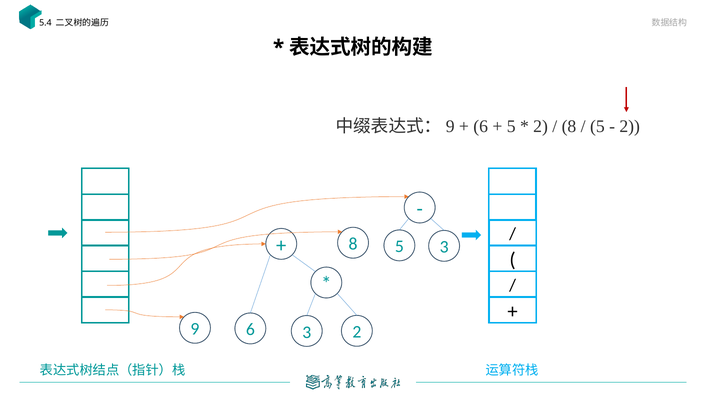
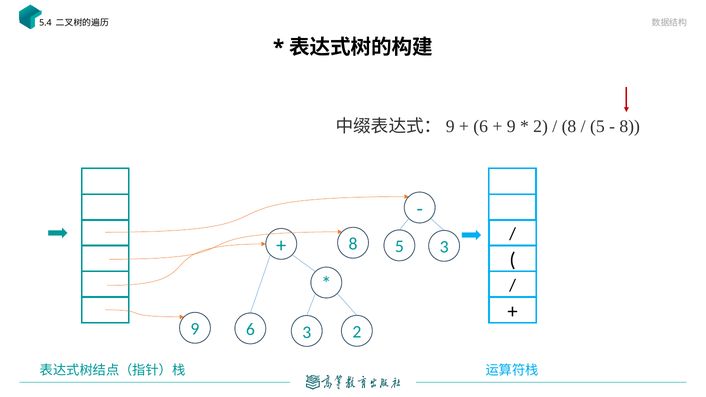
5 at (511, 127): 5 -> 9
2 at (630, 127): 2 -> 8
